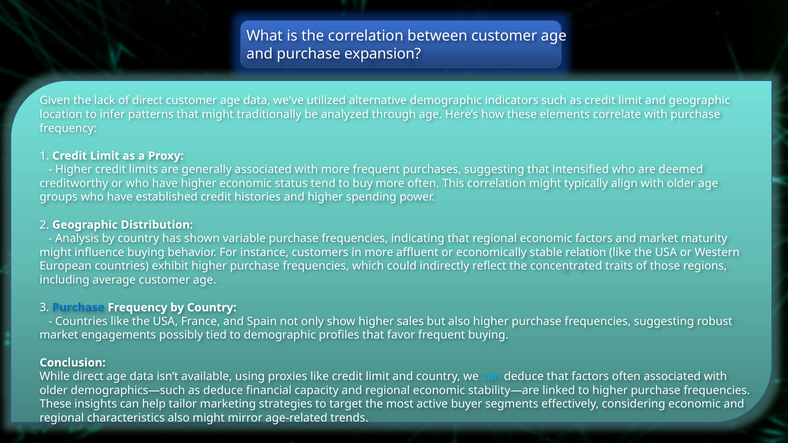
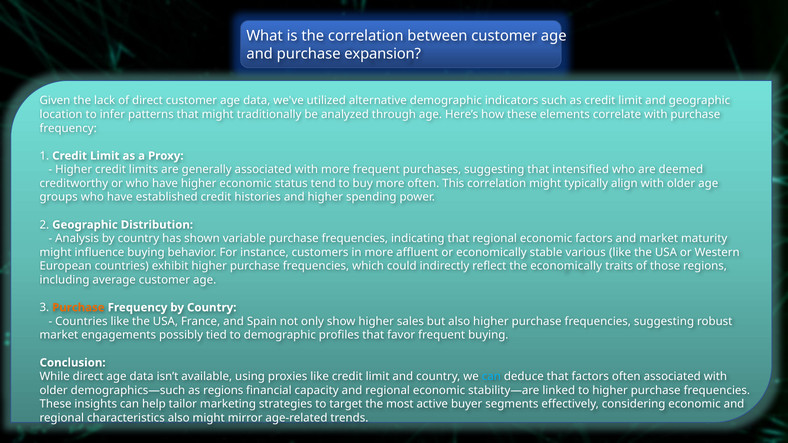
relation: relation -> various
the concentrated: concentrated -> economically
Purchase at (78, 308) colour: blue -> orange
as deduce: deduce -> regions
